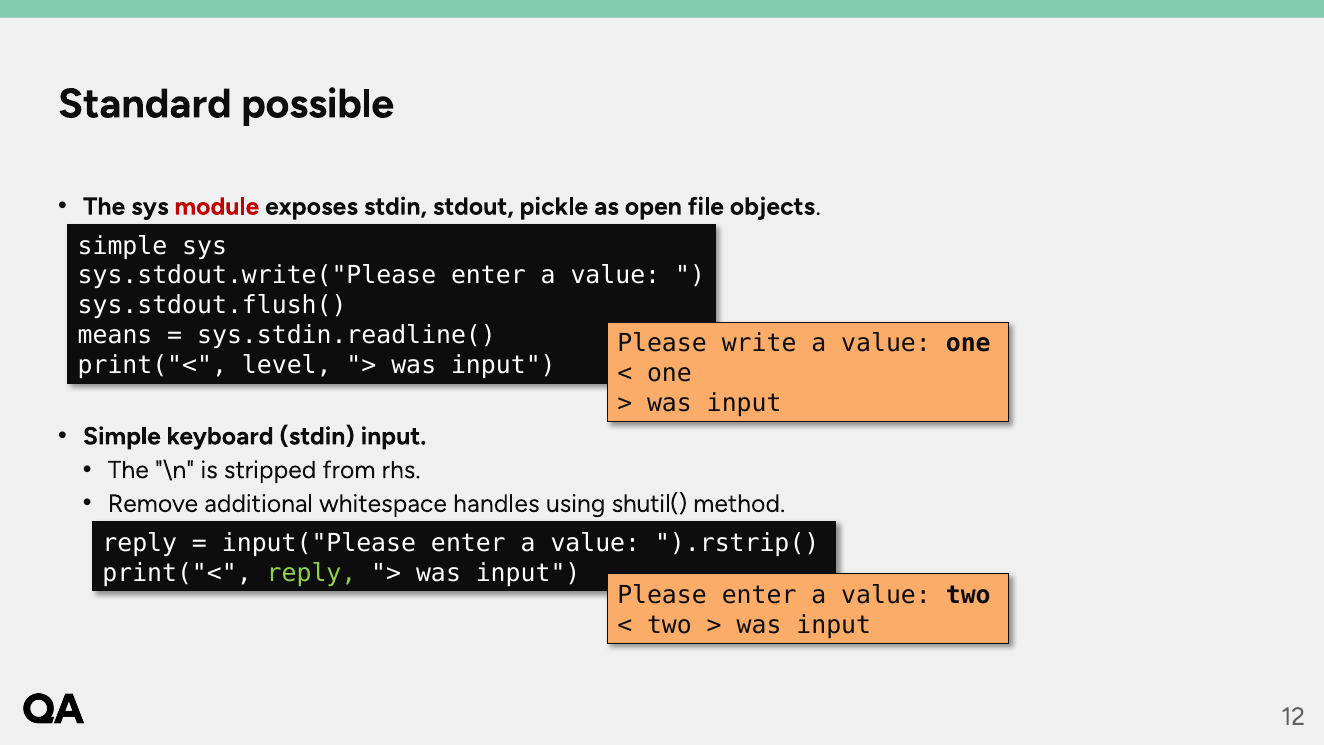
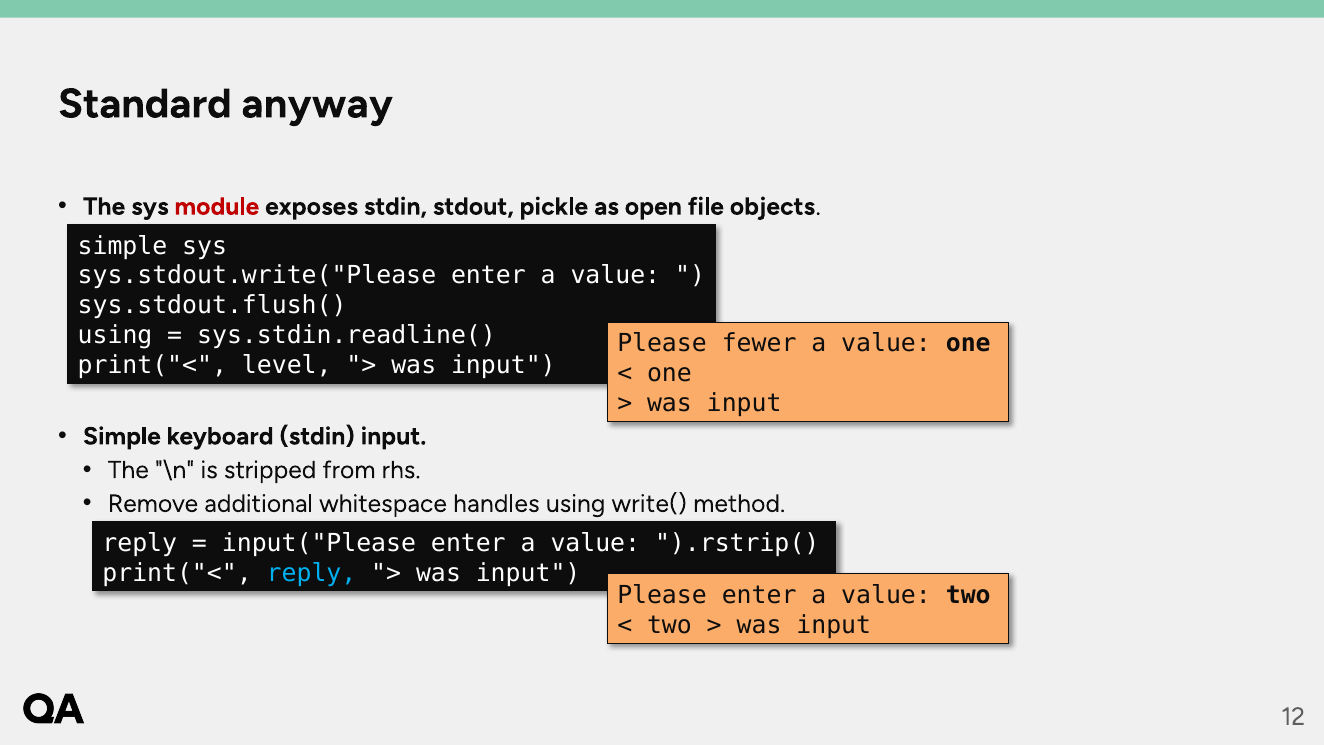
possible: possible -> anyway
means at (115, 335): means -> using
write: write -> fewer
shutil(: shutil( -> write(
reply at (312, 573) colour: light green -> light blue
